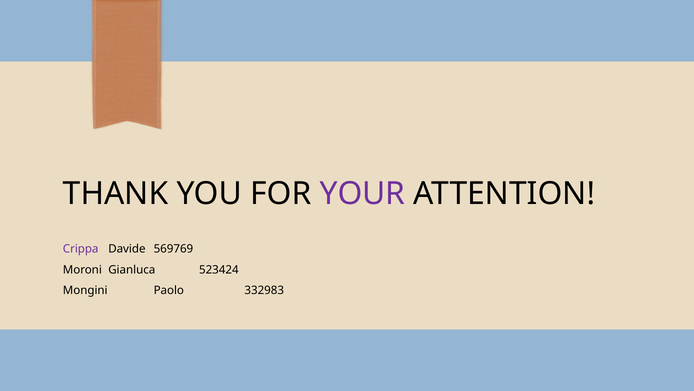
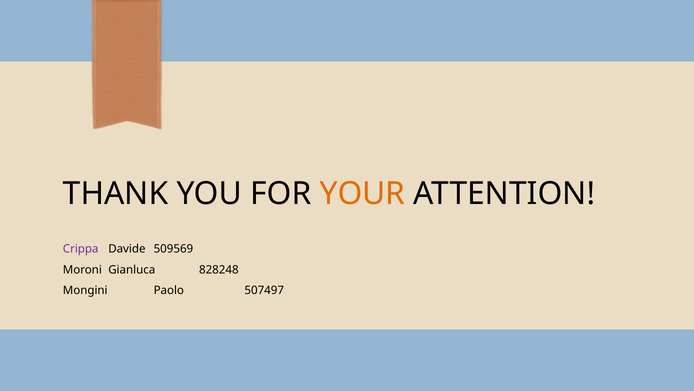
YOUR colour: purple -> orange
569769: 569769 -> 509569
523424: 523424 -> 828248
332983: 332983 -> 507497
